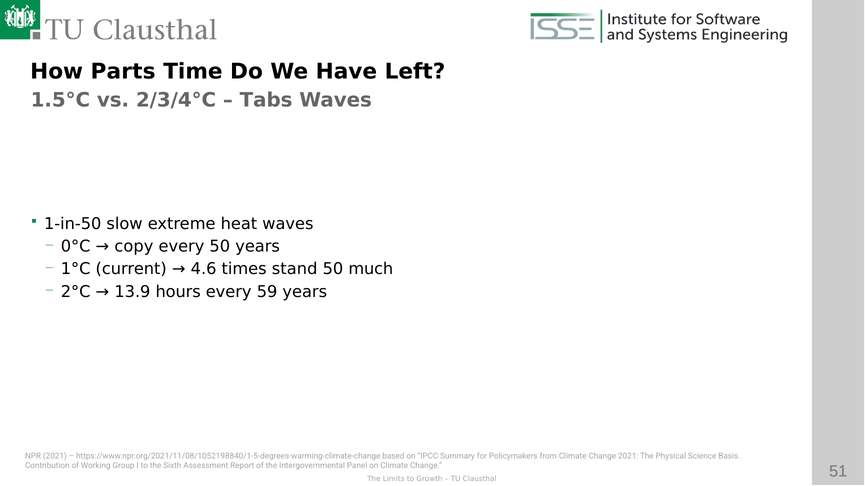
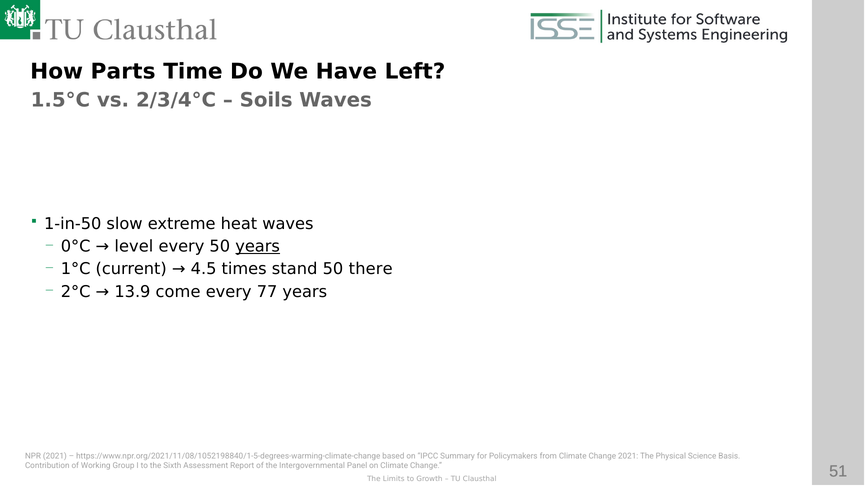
Tabs: Tabs -> Soils
copy: copy -> level
years at (258, 247) underline: none -> present
4.6: 4.6 -> 4.5
much: much -> there
hours: hours -> come
59: 59 -> 77
